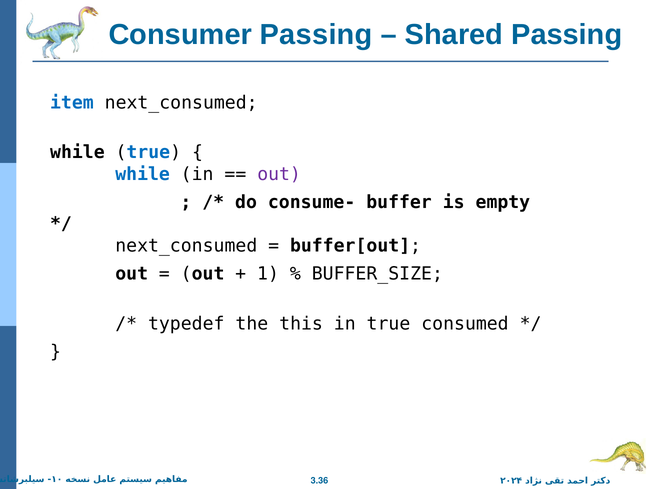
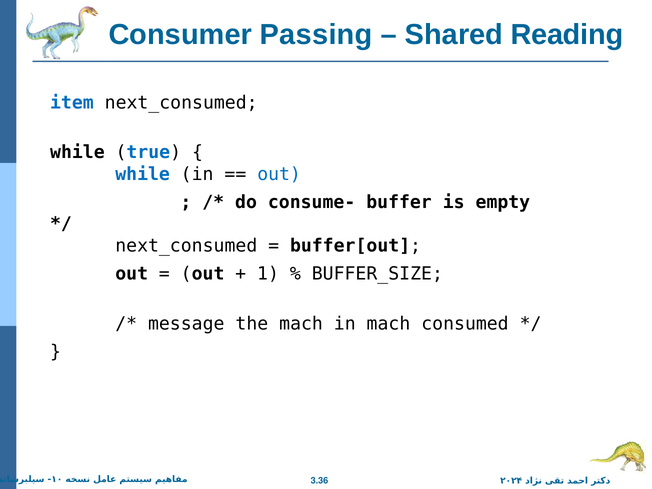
Shared Passing: Passing -> Reading
out at (279, 174) colour: purple -> blue
typedef: typedef -> message
the this: this -> mach
in true: true -> mach
